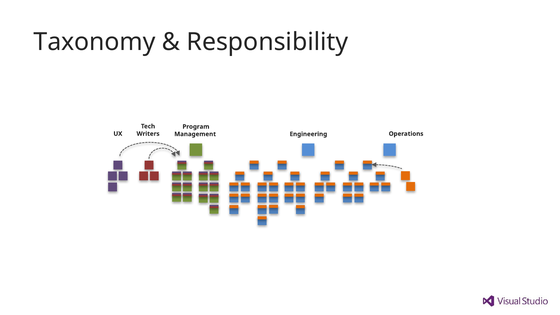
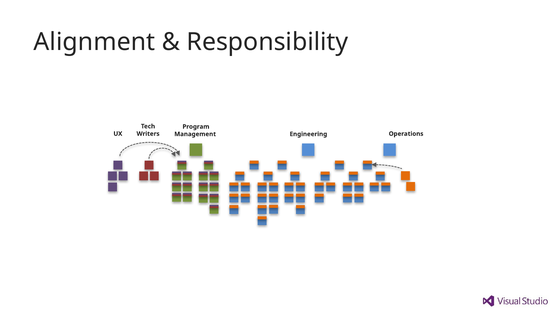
Taxonomy: Taxonomy -> Alignment
